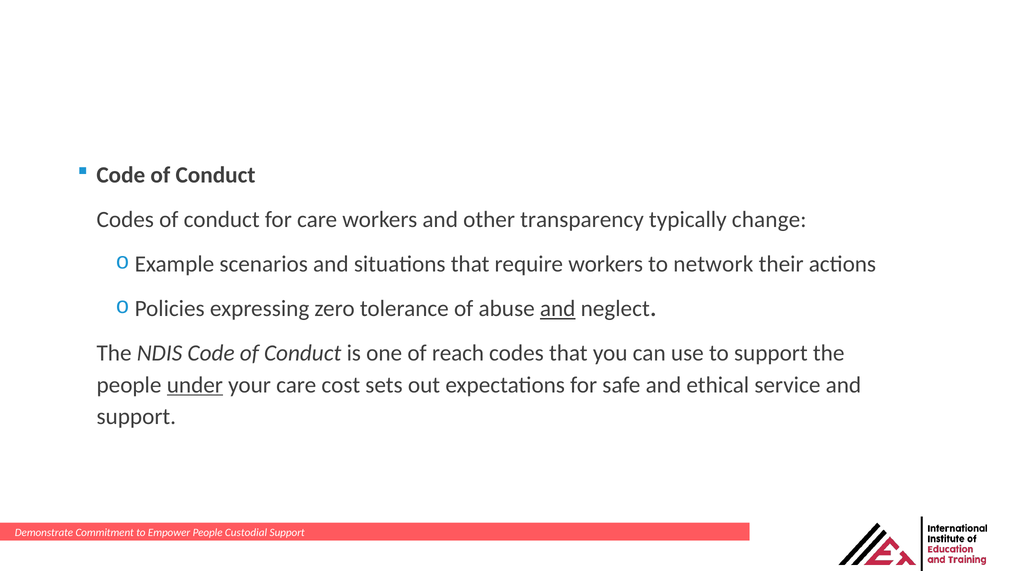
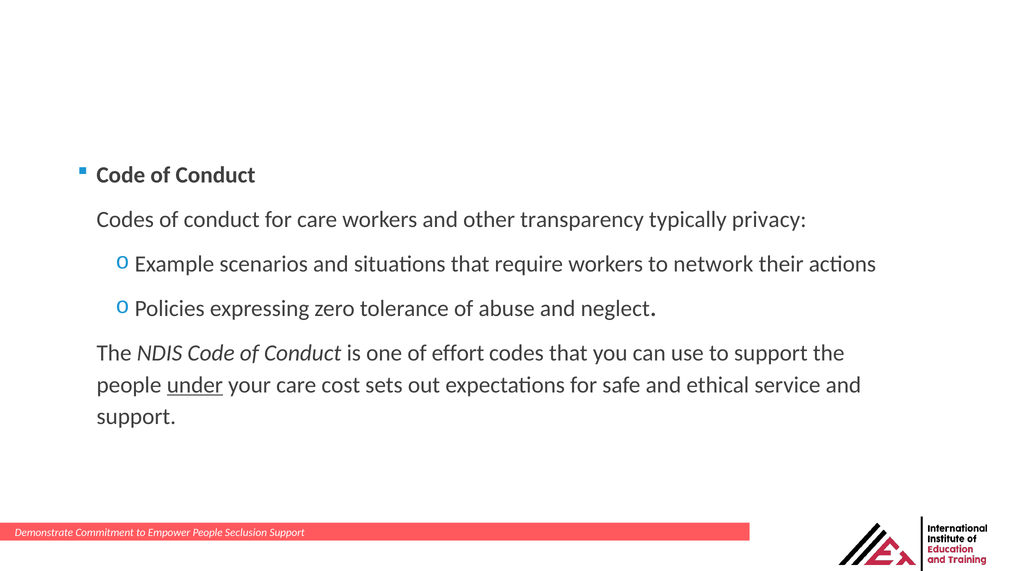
change: change -> privacy
and at (558, 309) underline: present -> none
reach: reach -> effort
Custodial: Custodial -> Seclusion
